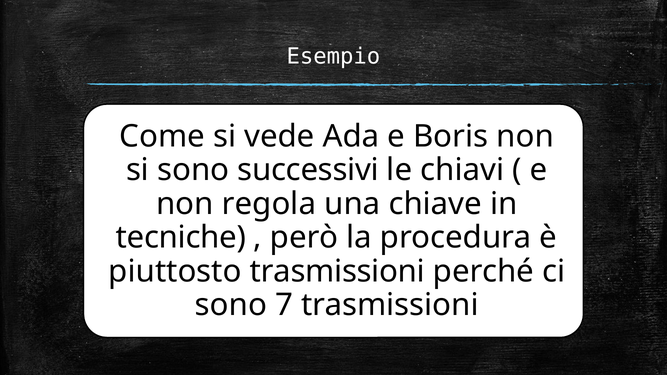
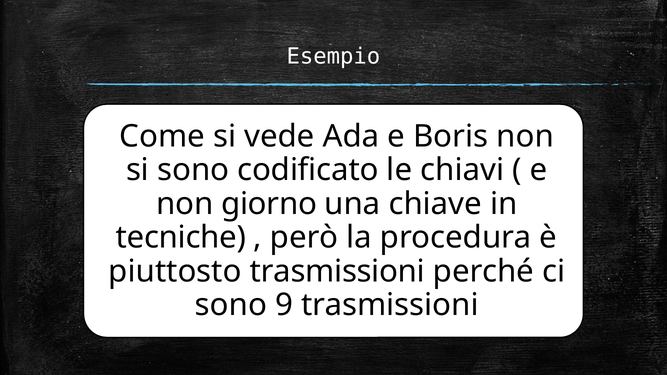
successivi: successivi -> codificato
regola: regola -> giorno
7: 7 -> 9
